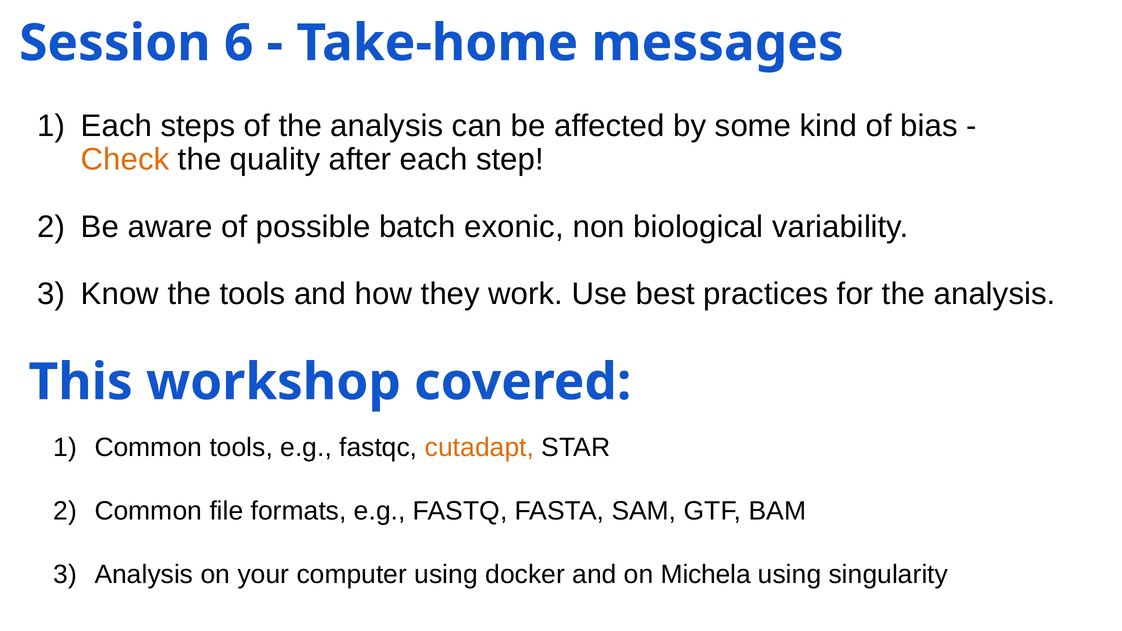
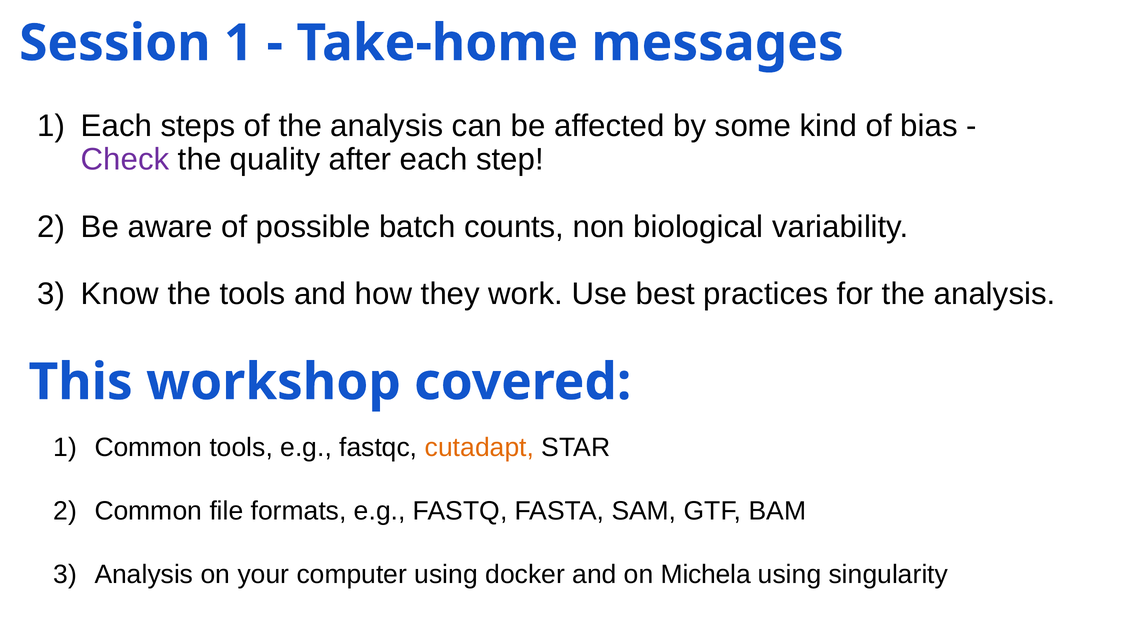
Session 6: 6 -> 1
Check colour: orange -> purple
exonic: exonic -> counts
